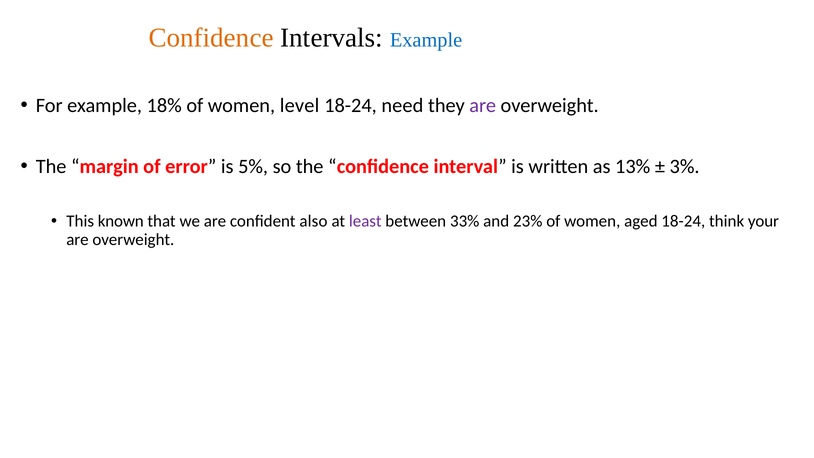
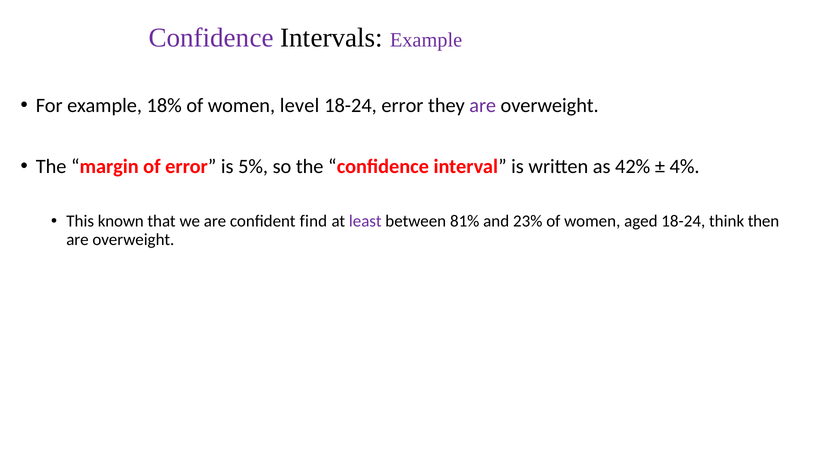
Confidence at (211, 38) colour: orange -> purple
Example at (426, 40) colour: blue -> purple
18-24 need: need -> error
13%: 13% -> 42%
3%: 3% -> 4%
also: also -> find
33%: 33% -> 81%
your: your -> then
